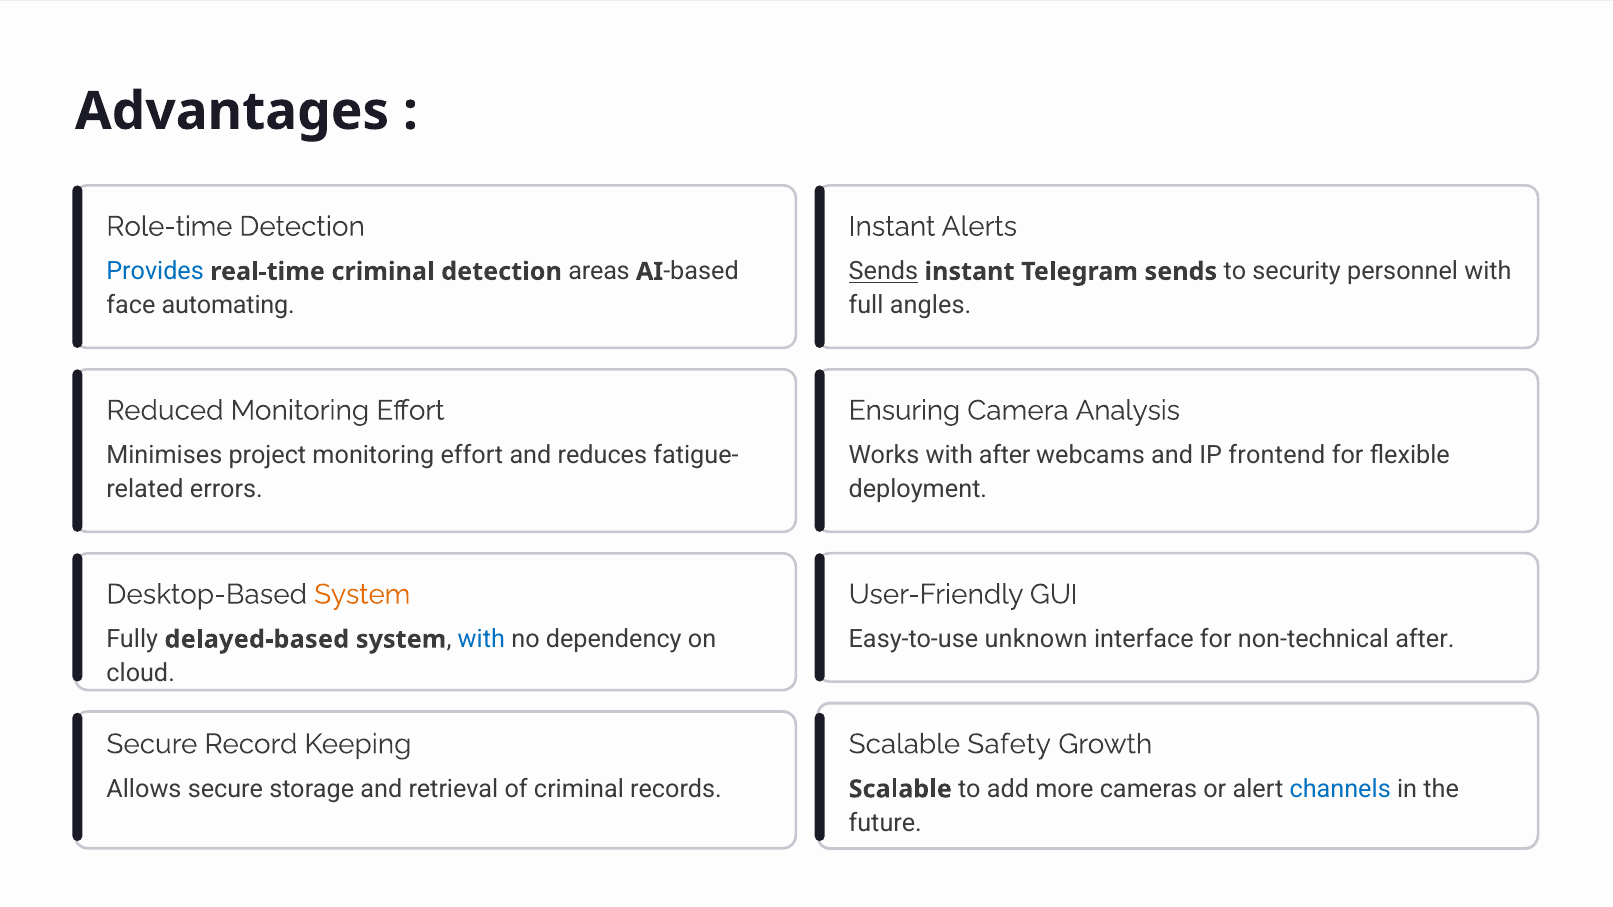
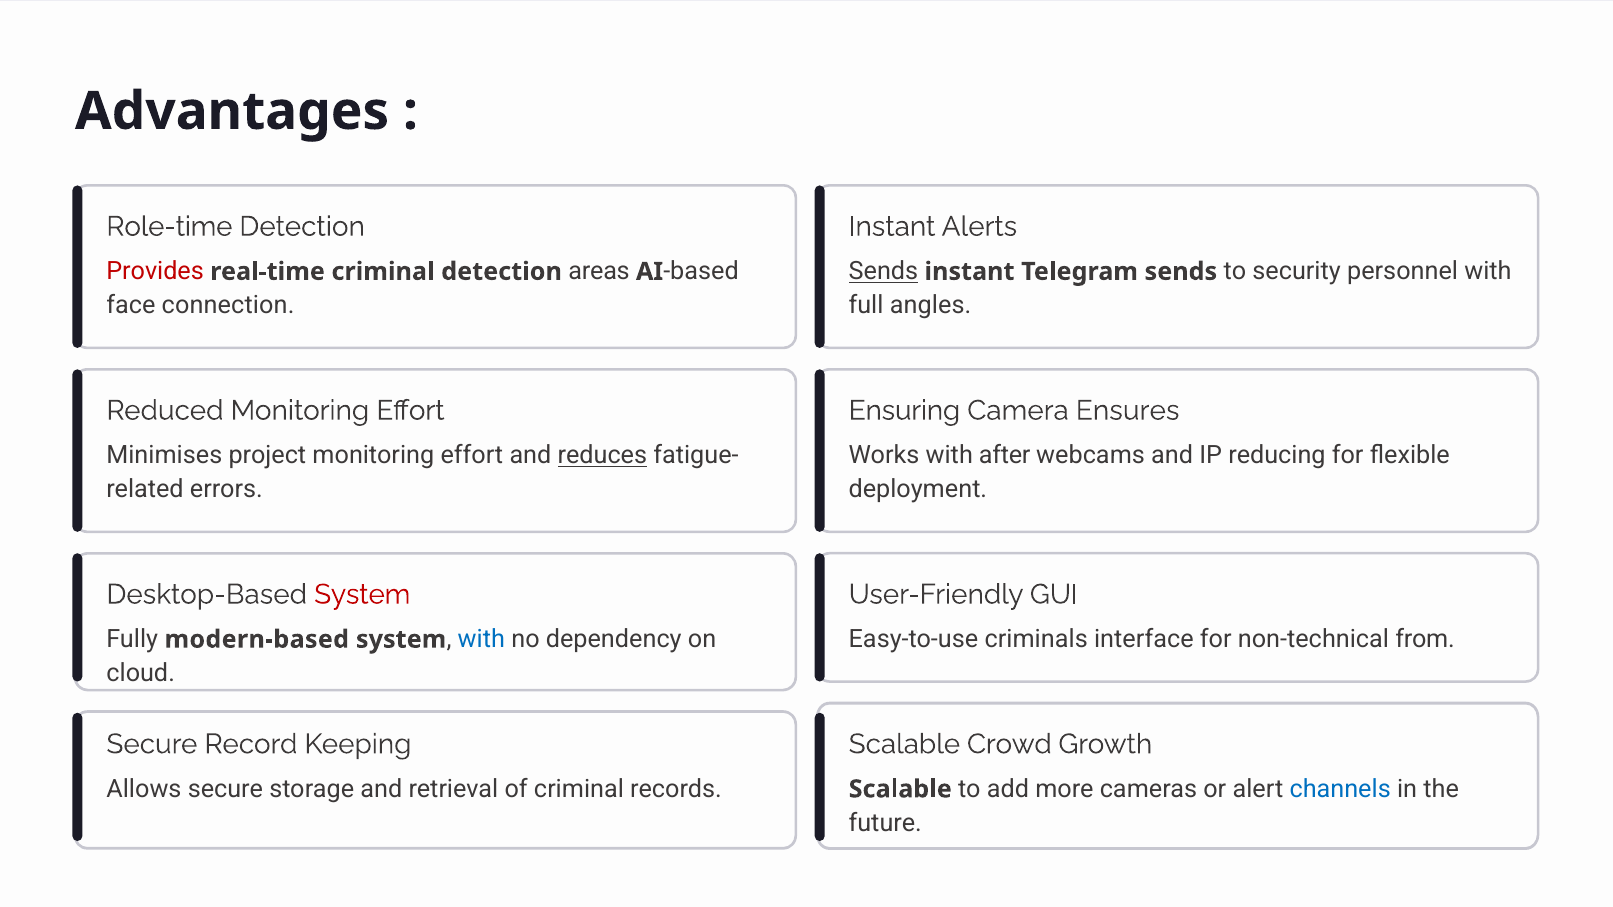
Provides colour: blue -> red
automating: automating -> connection
Analysis: Analysis -> Ensures
reduces underline: none -> present
frontend: frontend -> reducing
System at (362, 595) colour: orange -> red
delayed-based: delayed-based -> modern-based
unknown: unknown -> criminals
non-technical after: after -> from
Safety: Safety -> Crowd
